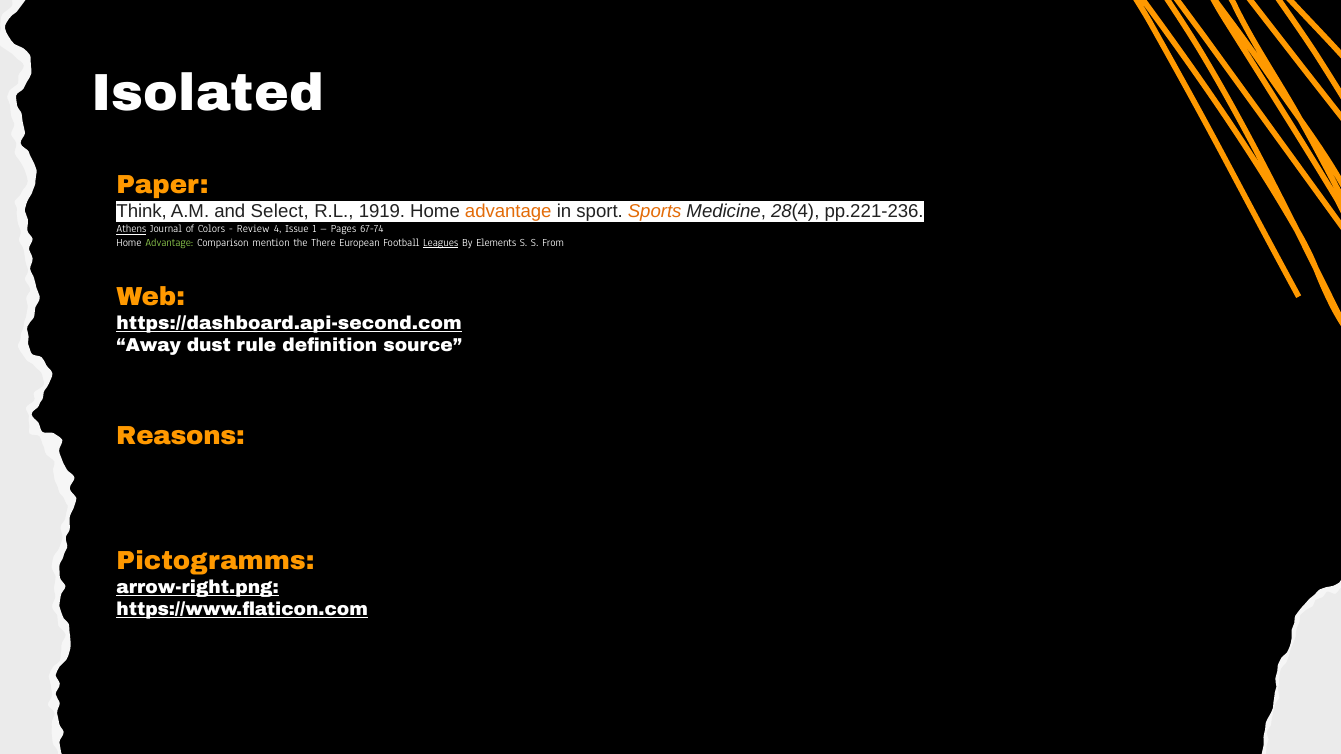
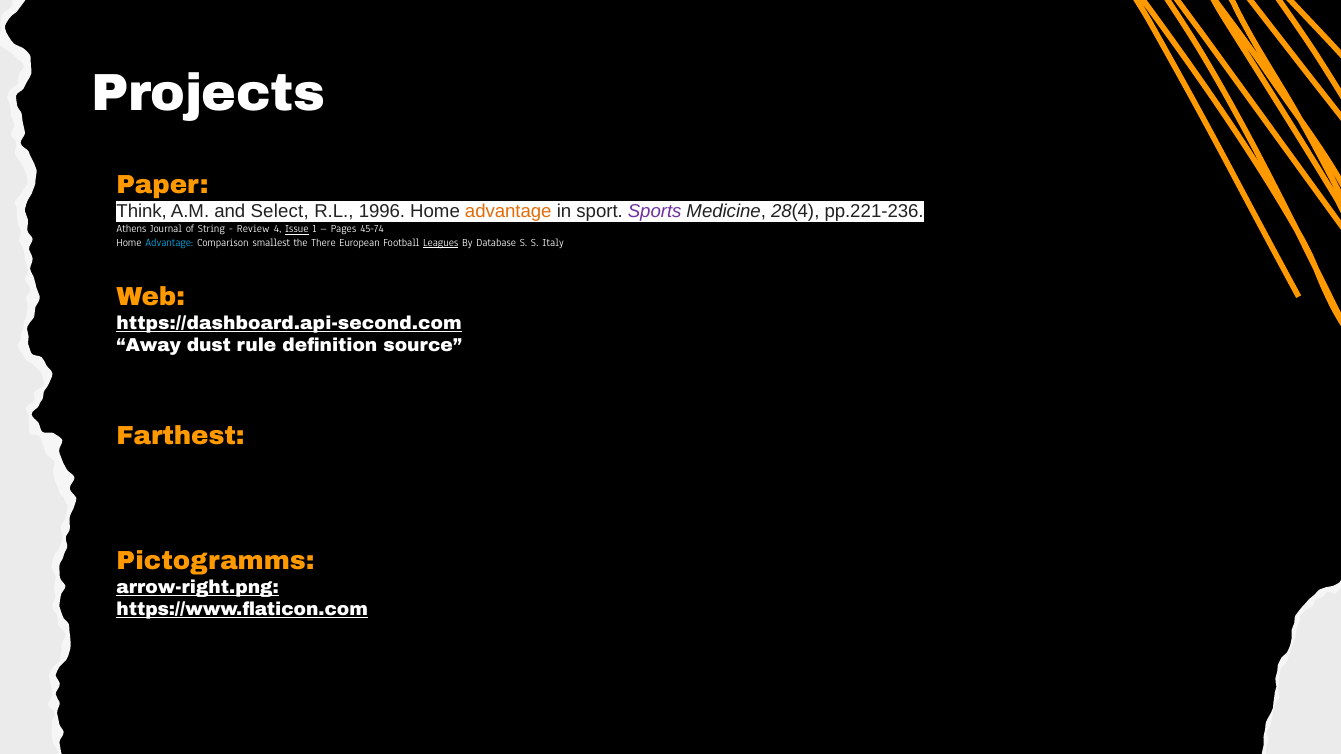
Isolated: Isolated -> Projects
1919: 1919 -> 1996
Sports colour: orange -> purple
Athens underline: present -> none
Colors: Colors -> String
Issue underline: none -> present
67-74: 67-74 -> 45-74
Advantage at (169, 243) colour: light green -> light blue
mention: mention -> smallest
Elements: Elements -> Database
From: From -> Italy
Reasons: Reasons -> Farthest
